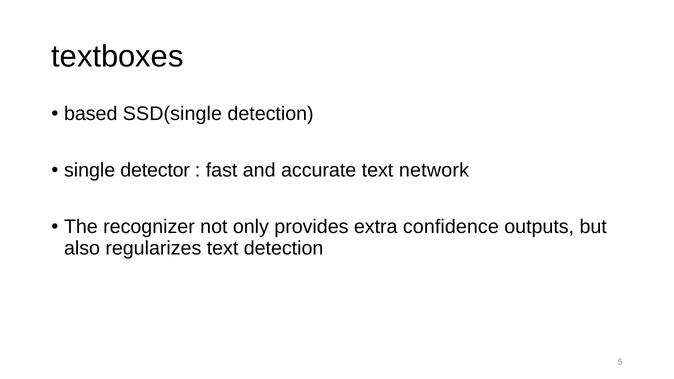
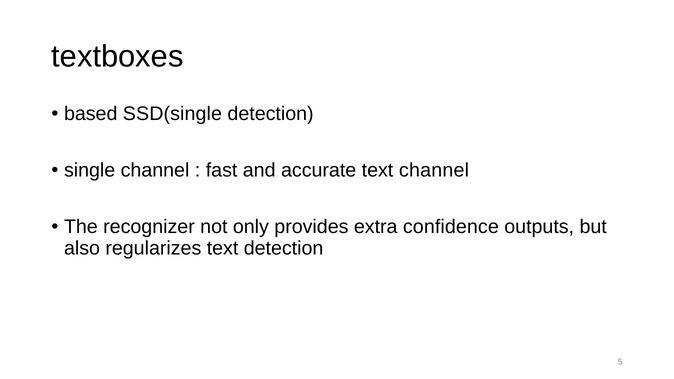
single detector: detector -> channel
text network: network -> channel
